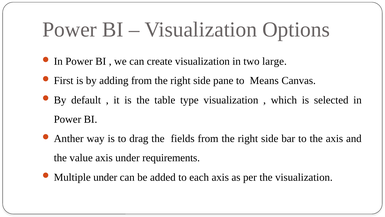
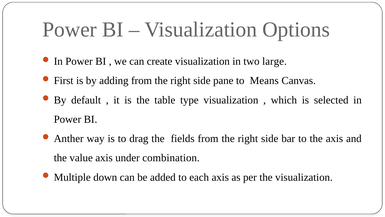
requirements: requirements -> combination
Multiple under: under -> down
